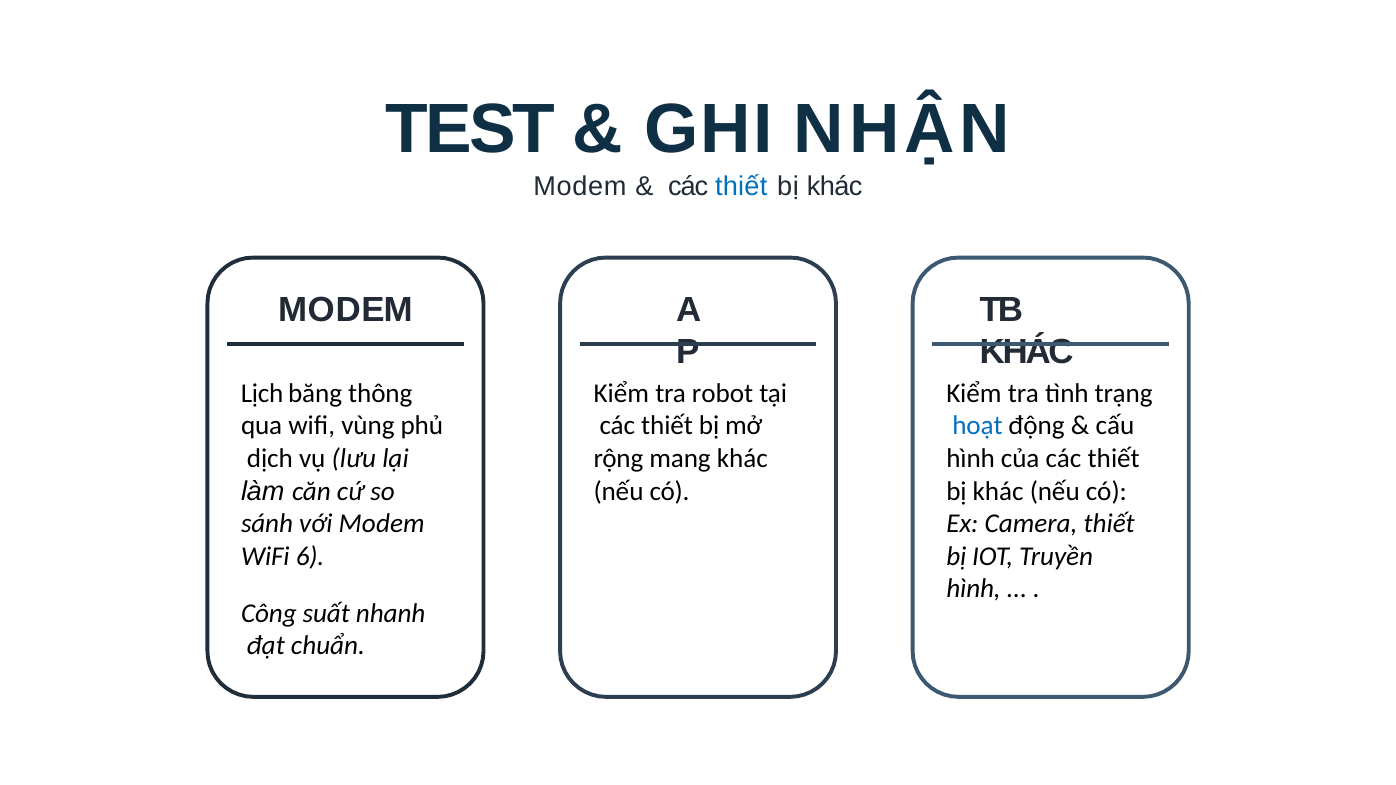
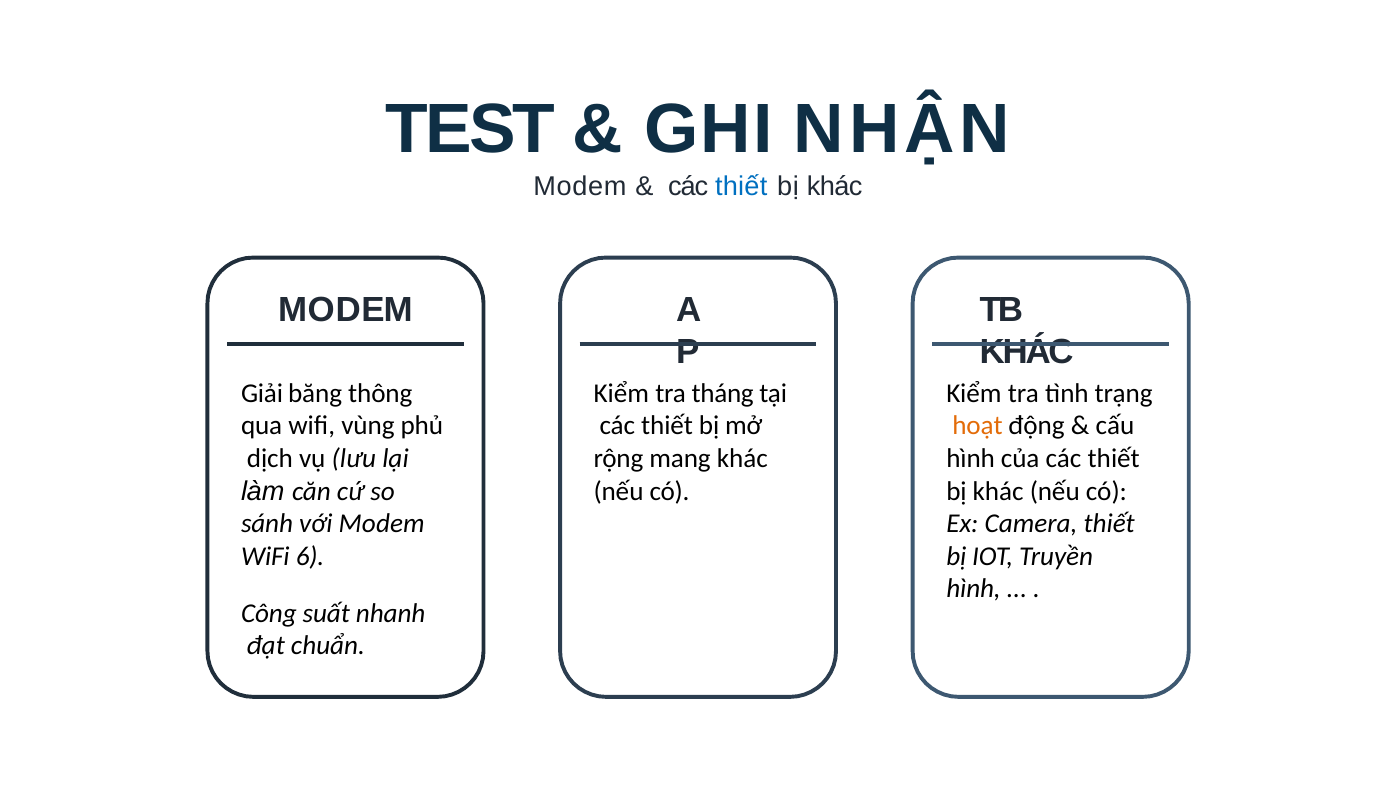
Lịch: Lịch -> Giải
robot: robot -> tháng
hoạt colour: blue -> orange
